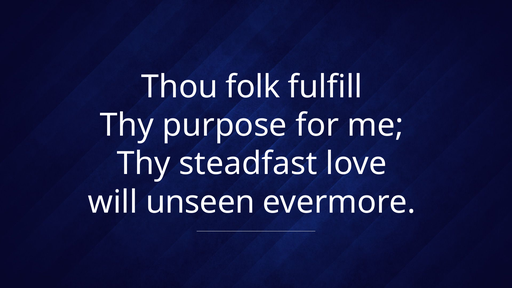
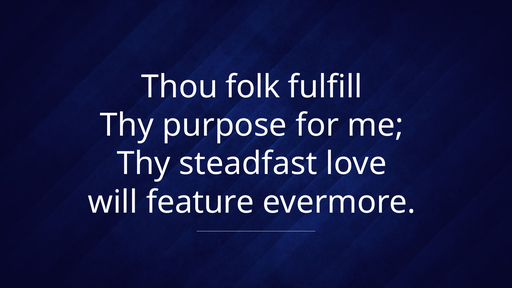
unseen: unseen -> feature
